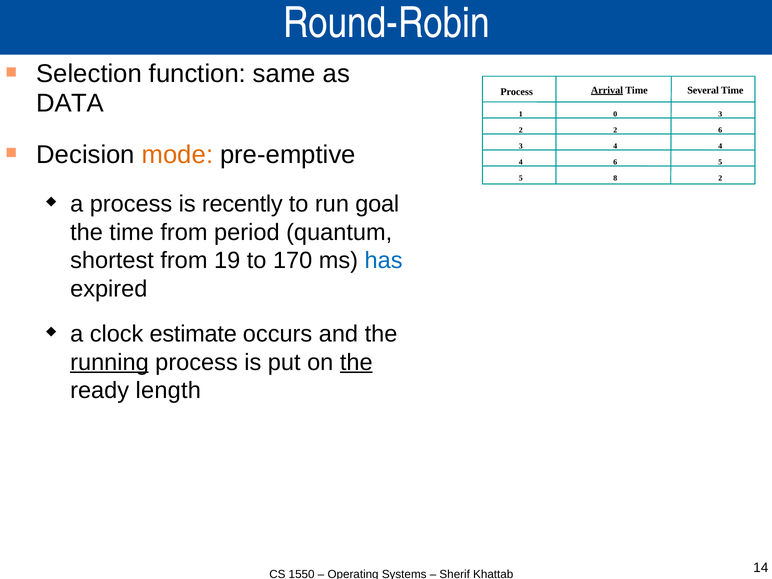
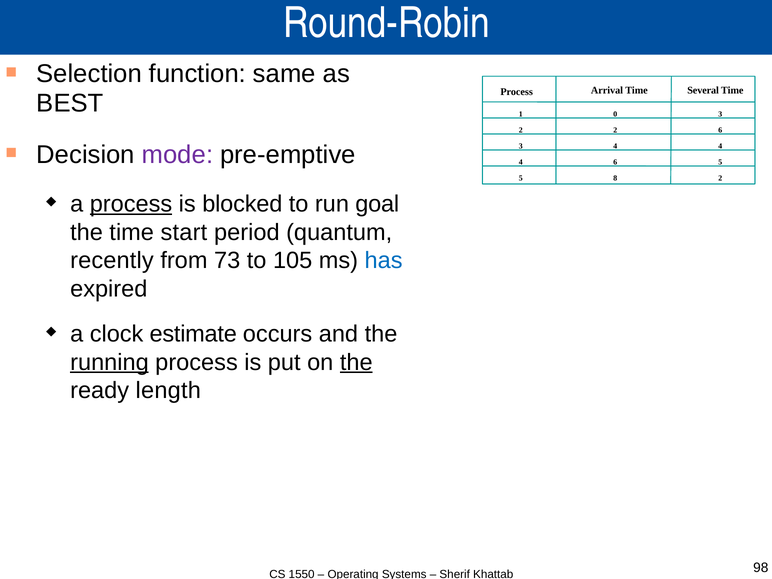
Arrival underline: present -> none
DATA: DATA -> BEST
mode colour: orange -> purple
process at (131, 204) underline: none -> present
recently: recently -> blocked
time from: from -> start
shortest: shortest -> recently
19: 19 -> 73
170: 170 -> 105
14: 14 -> 98
